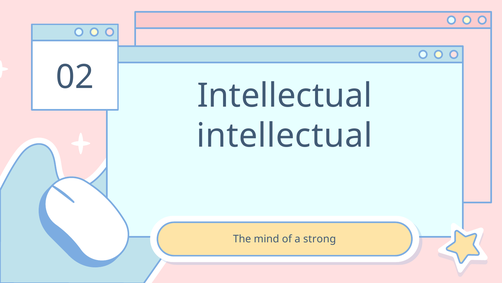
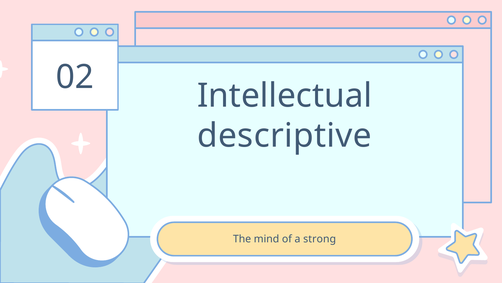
intellectual at (284, 136): intellectual -> descriptive
